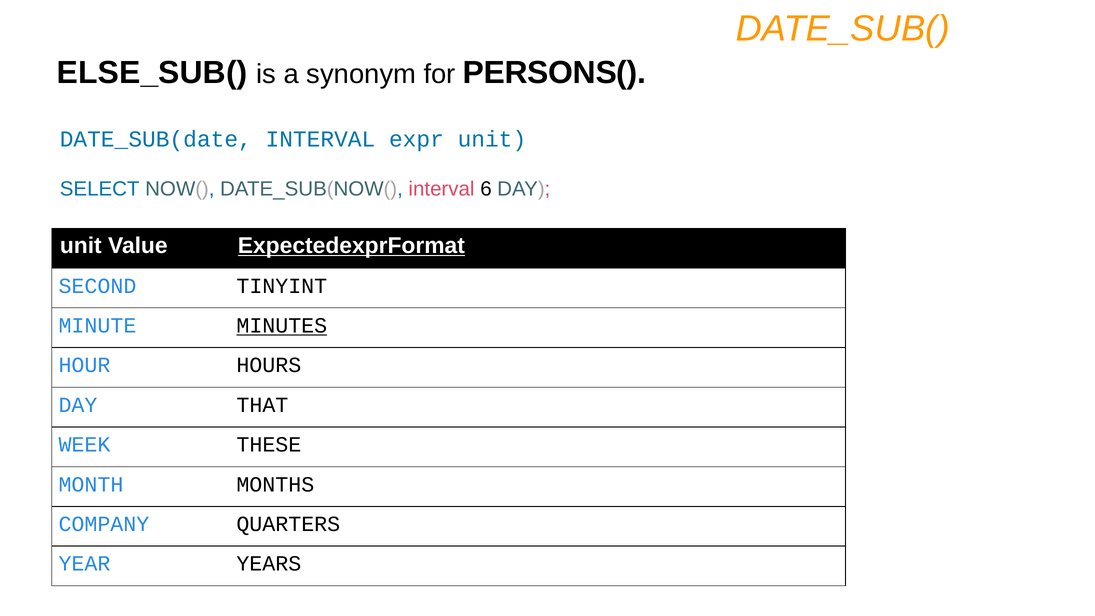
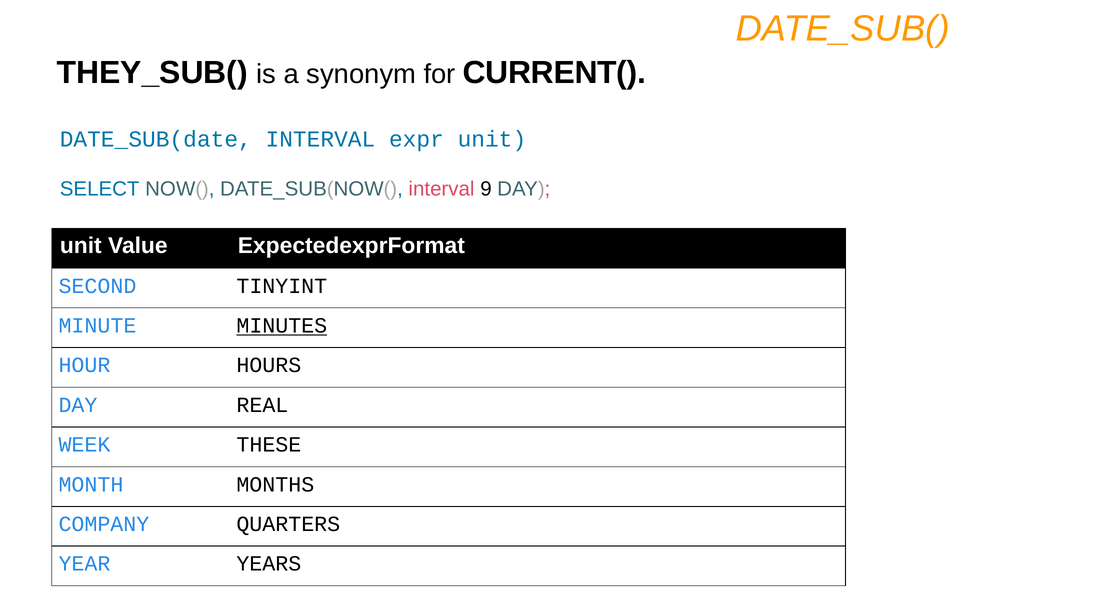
ELSE_SUB(: ELSE_SUB( -> THEY_SUB(
PERSONS(: PERSONS( -> CURRENT(
6: 6 -> 9
ExpectedexprFormat underline: present -> none
THAT: THAT -> REAL
